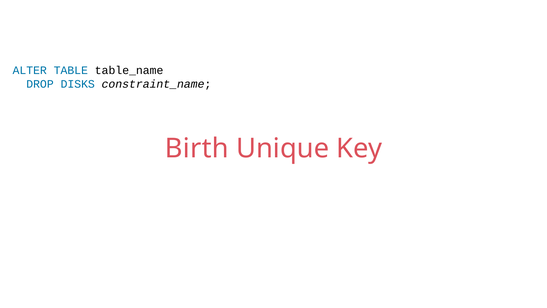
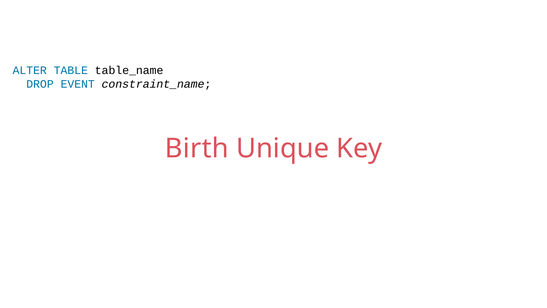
DISKS: DISKS -> EVENT
